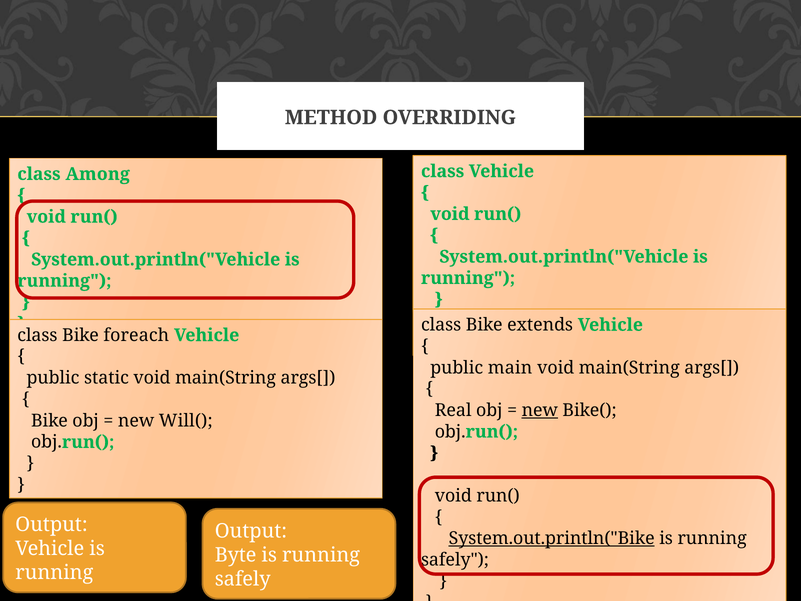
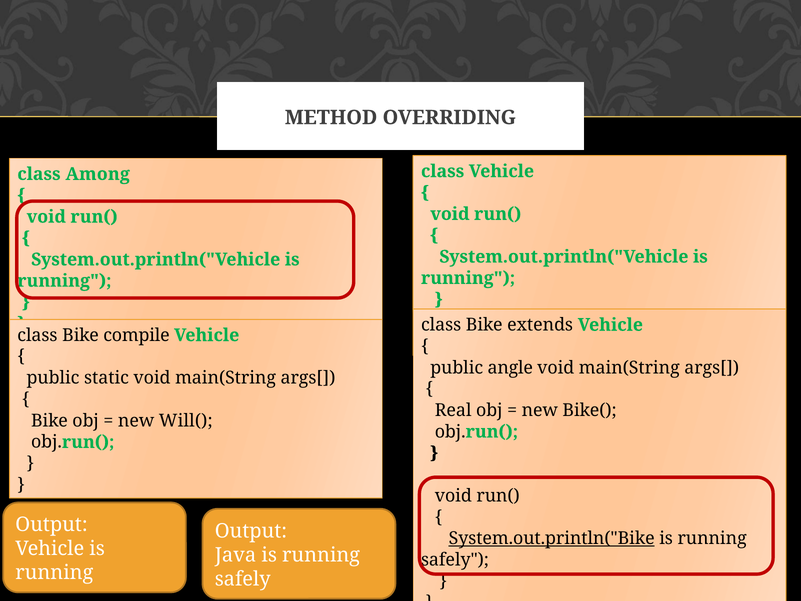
foreach: foreach -> compile
main: main -> angle
new at (540, 410) underline: present -> none
Byte: Byte -> Java
